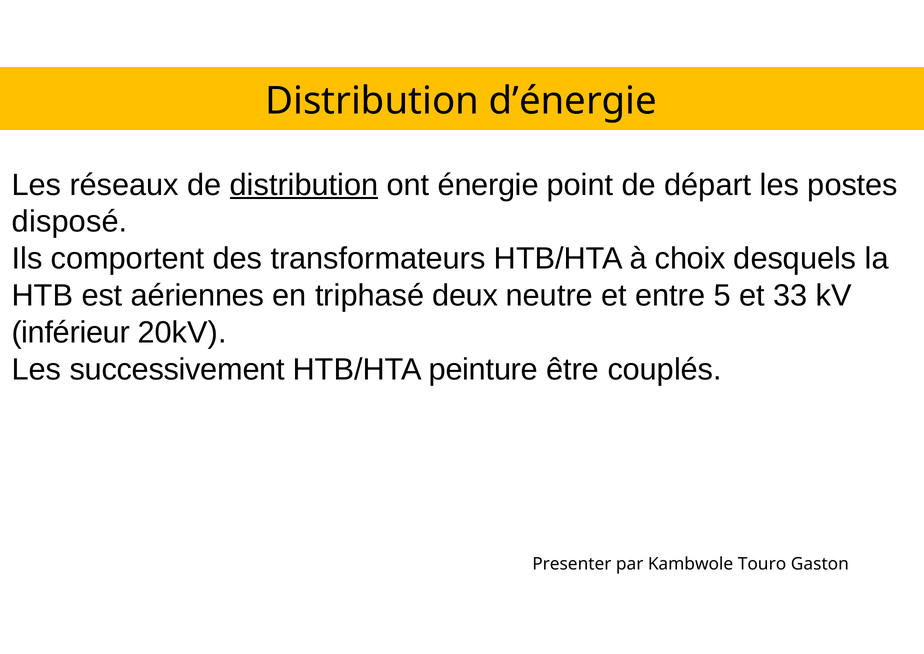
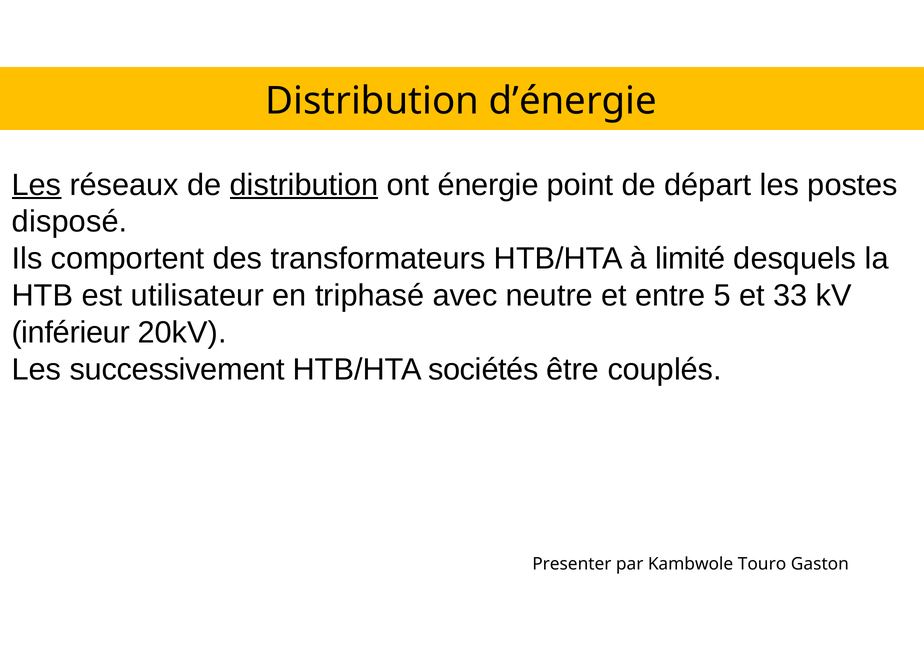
Les at (37, 185) underline: none -> present
choix: choix -> limité
aériennes: aériennes -> utilisateur
deux: deux -> avec
peinture: peinture -> sociétés
